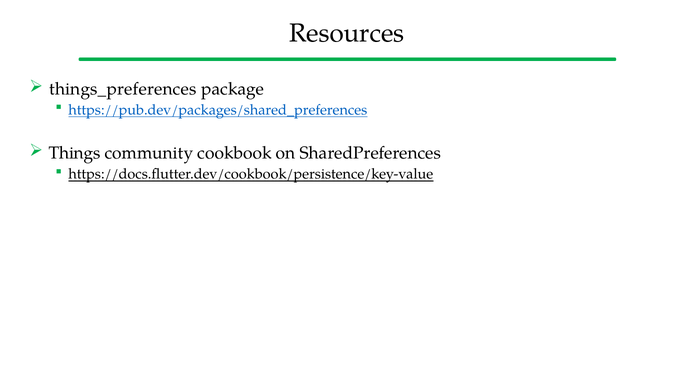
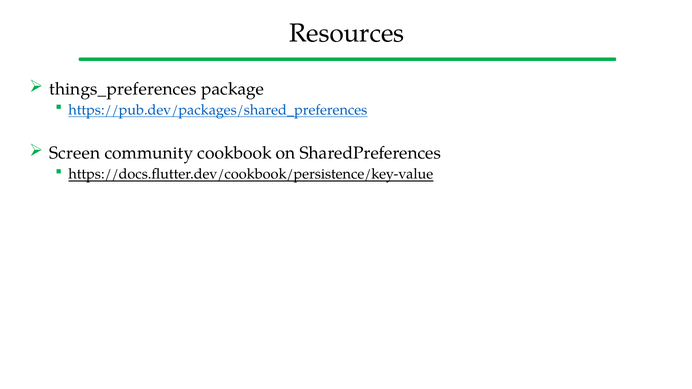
Things: Things -> Screen
